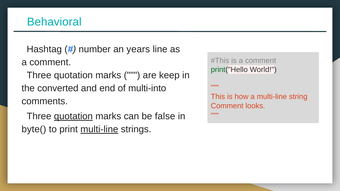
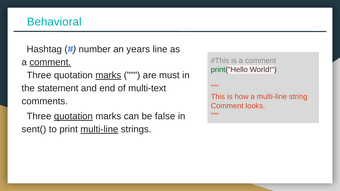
comment at (50, 62) underline: none -> present
marks at (108, 75) underline: none -> present
keep: keep -> must
converted: converted -> statement
multi-into: multi-into -> multi-text
byte(: byte( -> sent(
